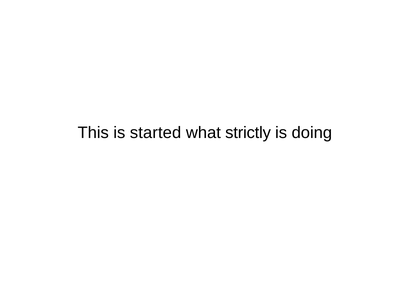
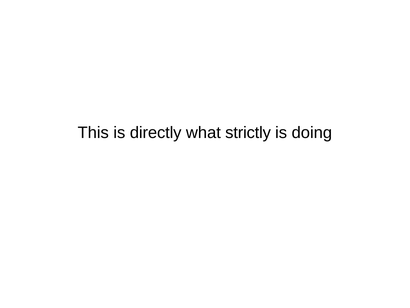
started: started -> directly
